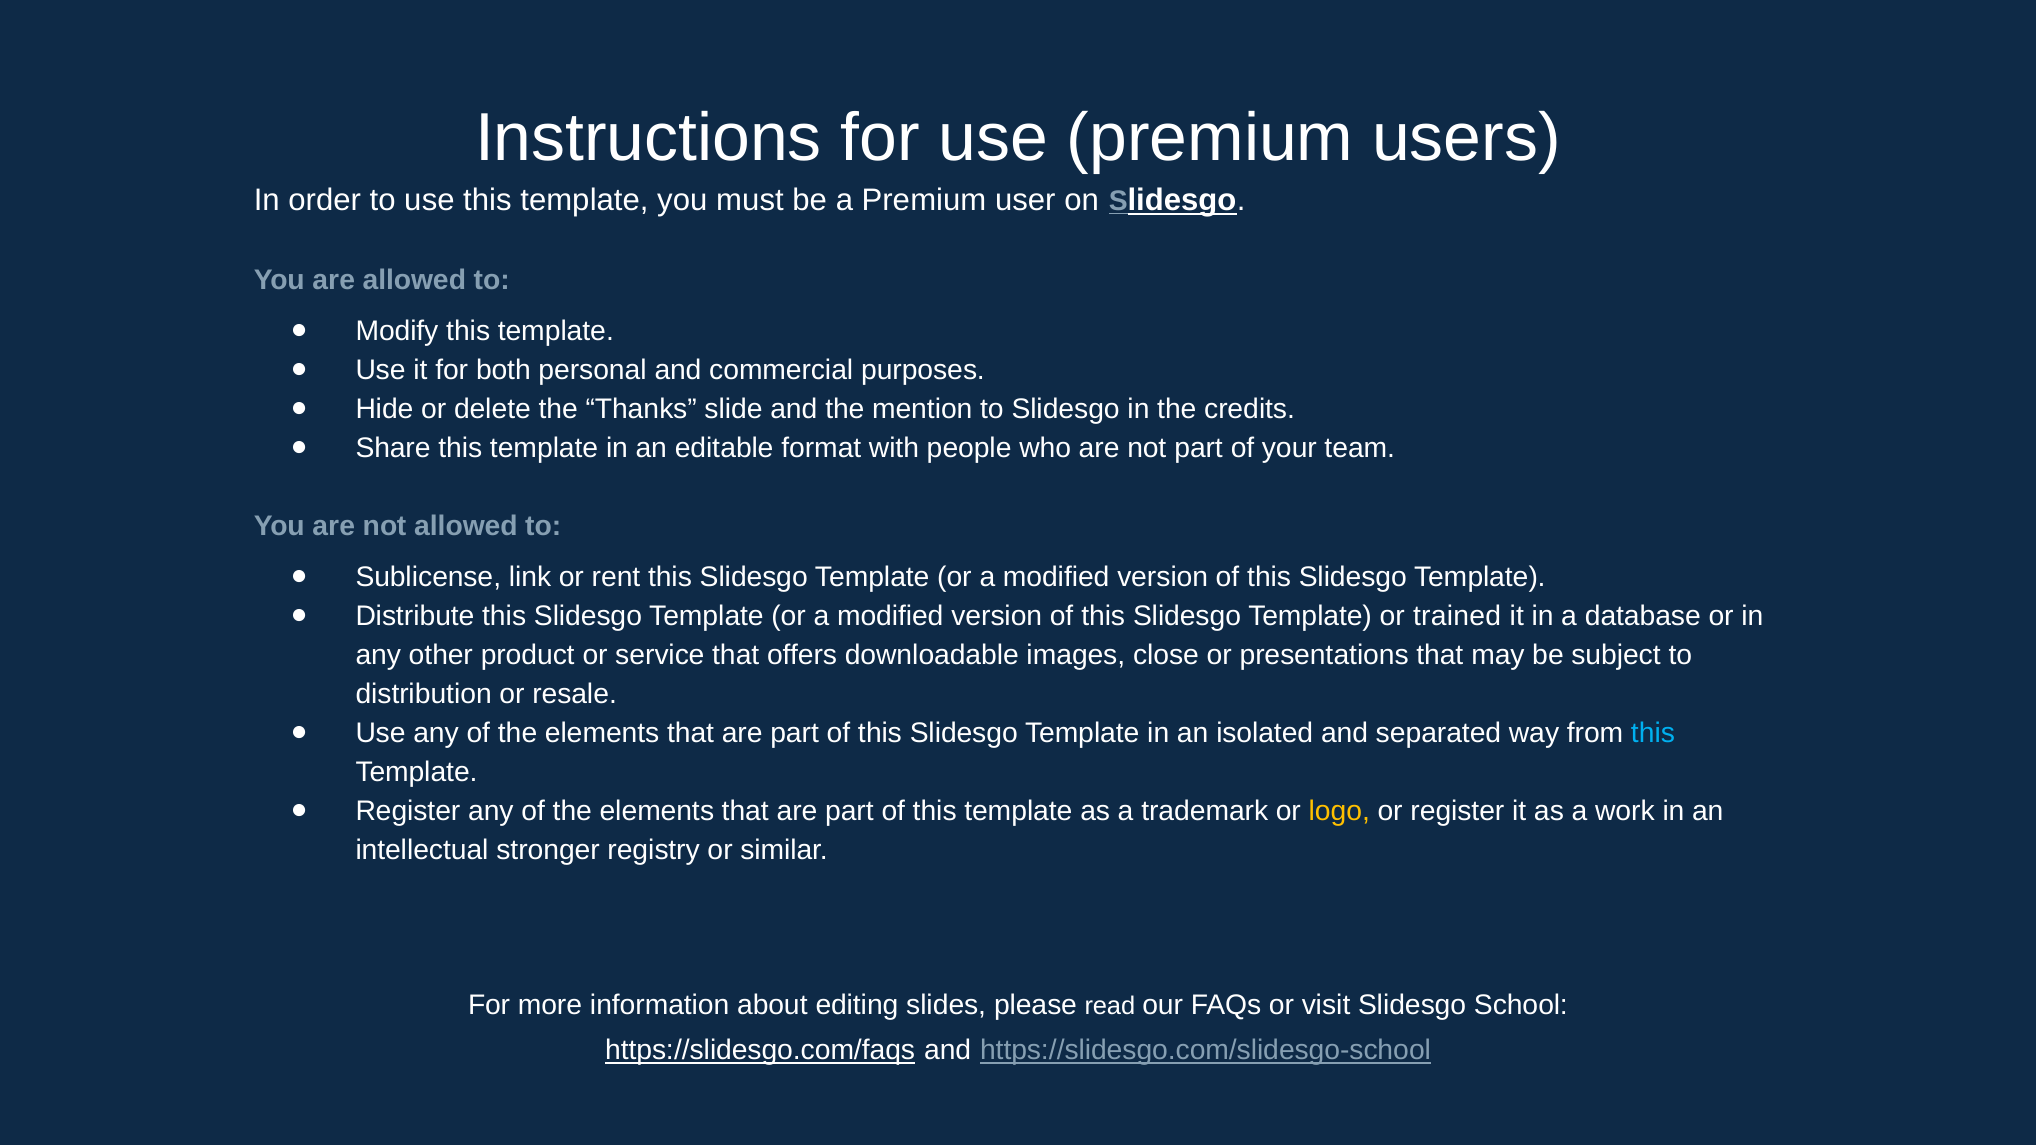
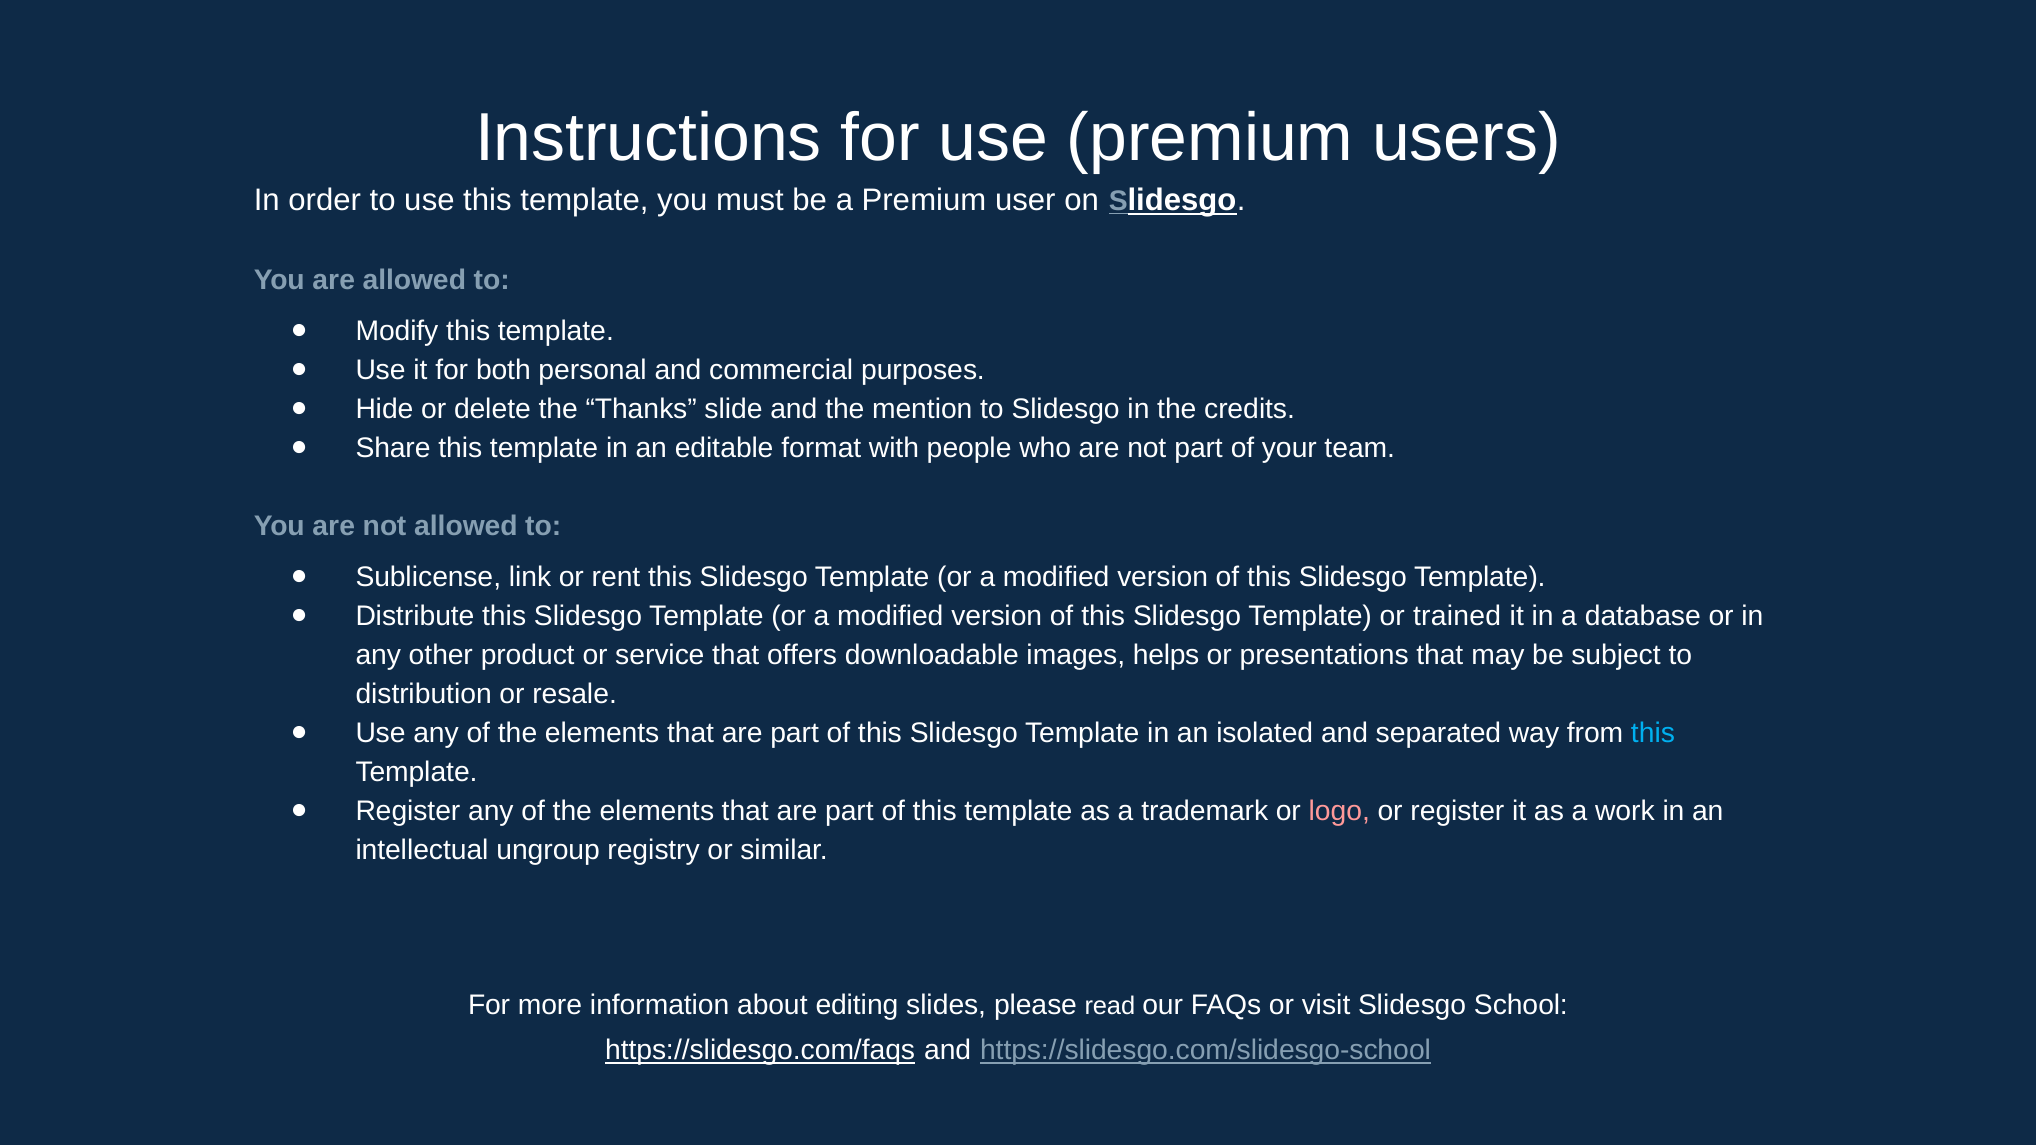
close: close -> helps
logo colour: yellow -> pink
stronger: stronger -> ungroup
